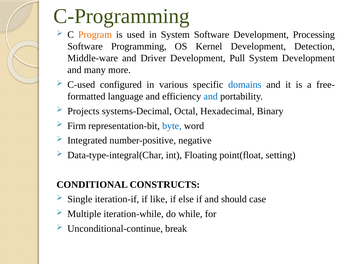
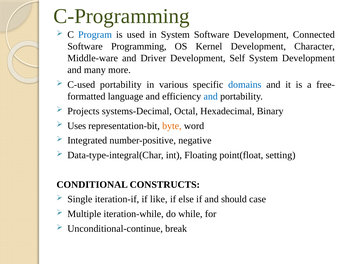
Program colour: orange -> blue
Processing: Processing -> Connected
Detection: Detection -> Character
Pull: Pull -> Self
C-used configured: configured -> portability
Firm: Firm -> Uses
byte colour: blue -> orange
